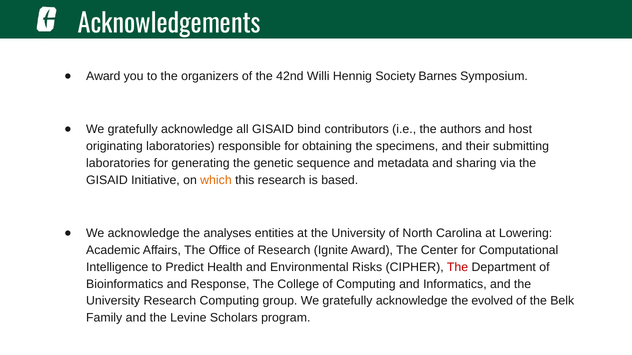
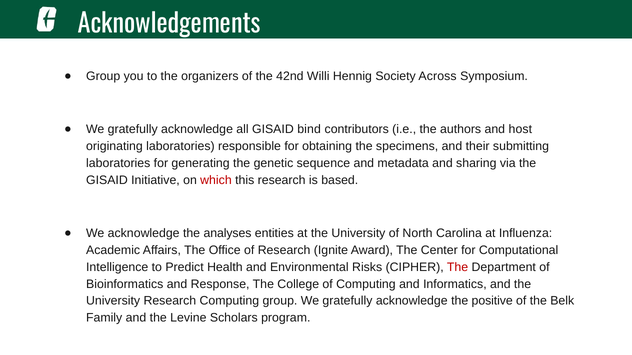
Award at (103, 76): Award -> Group
Barnes: Barnes -> Across
which colour: orange -> red
Lowering: Lowering -> Influenza
evolved: evolved -> positive
